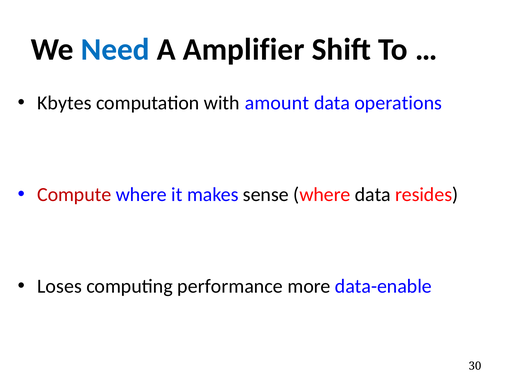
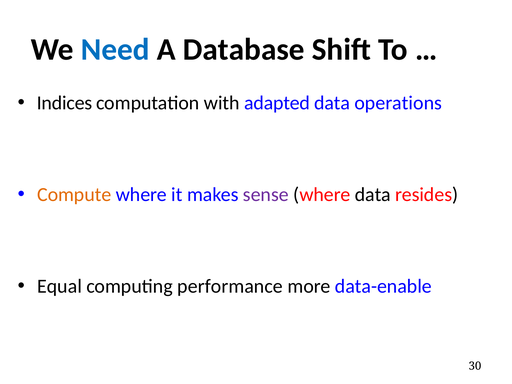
Amplifier: Amplifier -> Database
Kbytes: Kbytes -> Indices
amount: amount -> adapted
Compute colour: red -> orange
sense colour: black -> purple
Loses: Loses -> Equal
